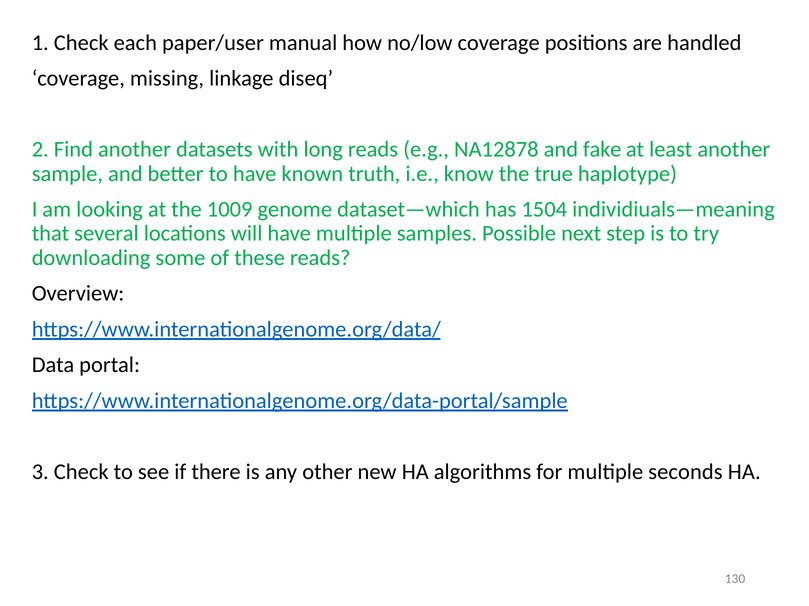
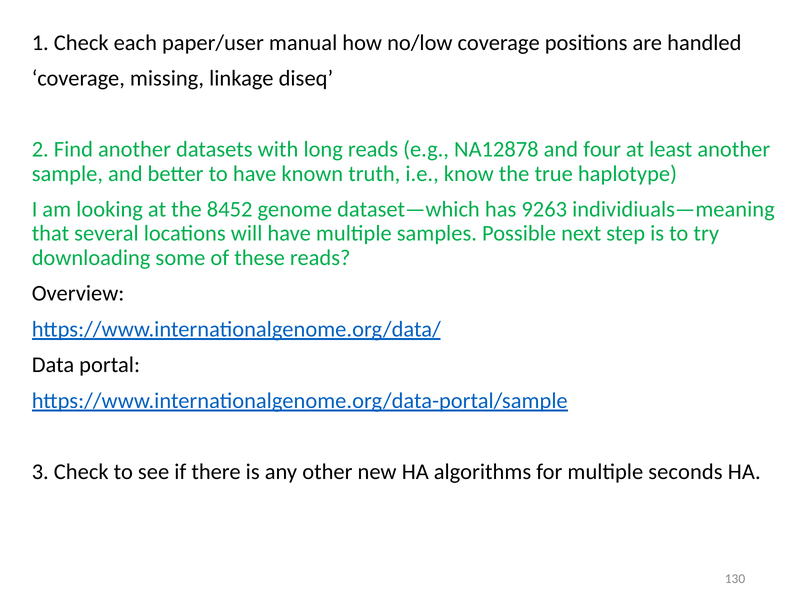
fake: fake -> four
1009: 1009 -> 8452
1504: 1504 -> 9263
